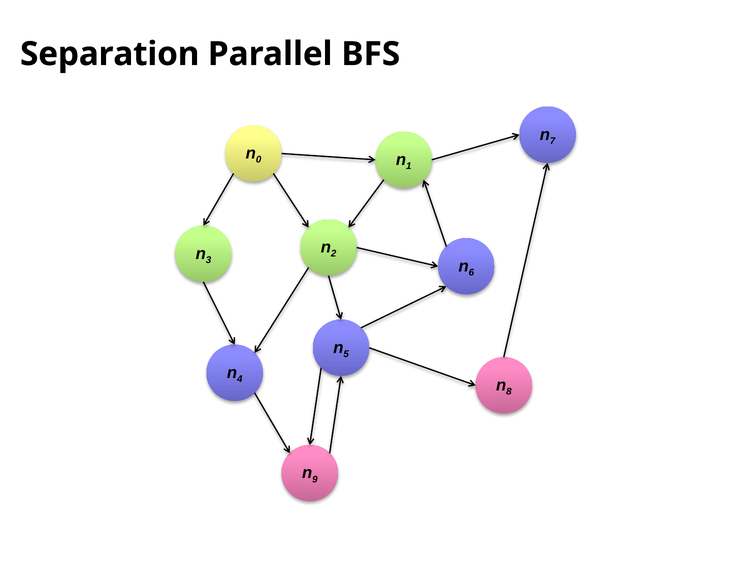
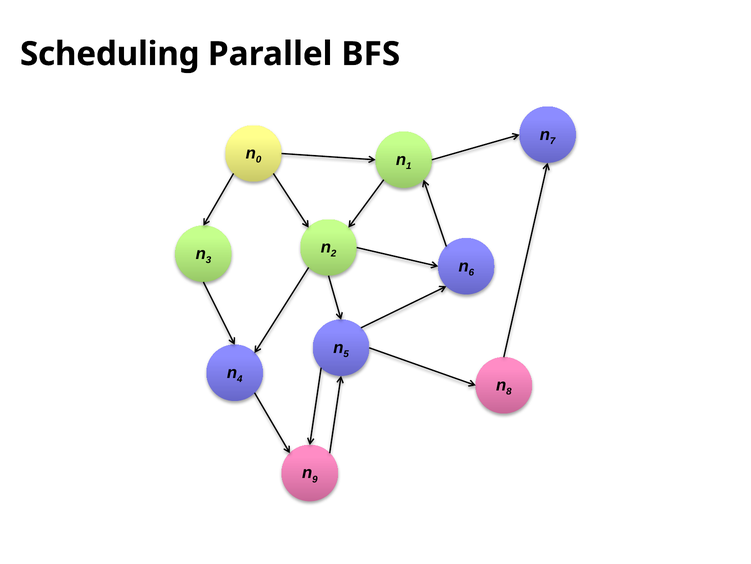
Separation: Separation -> Scheduling
